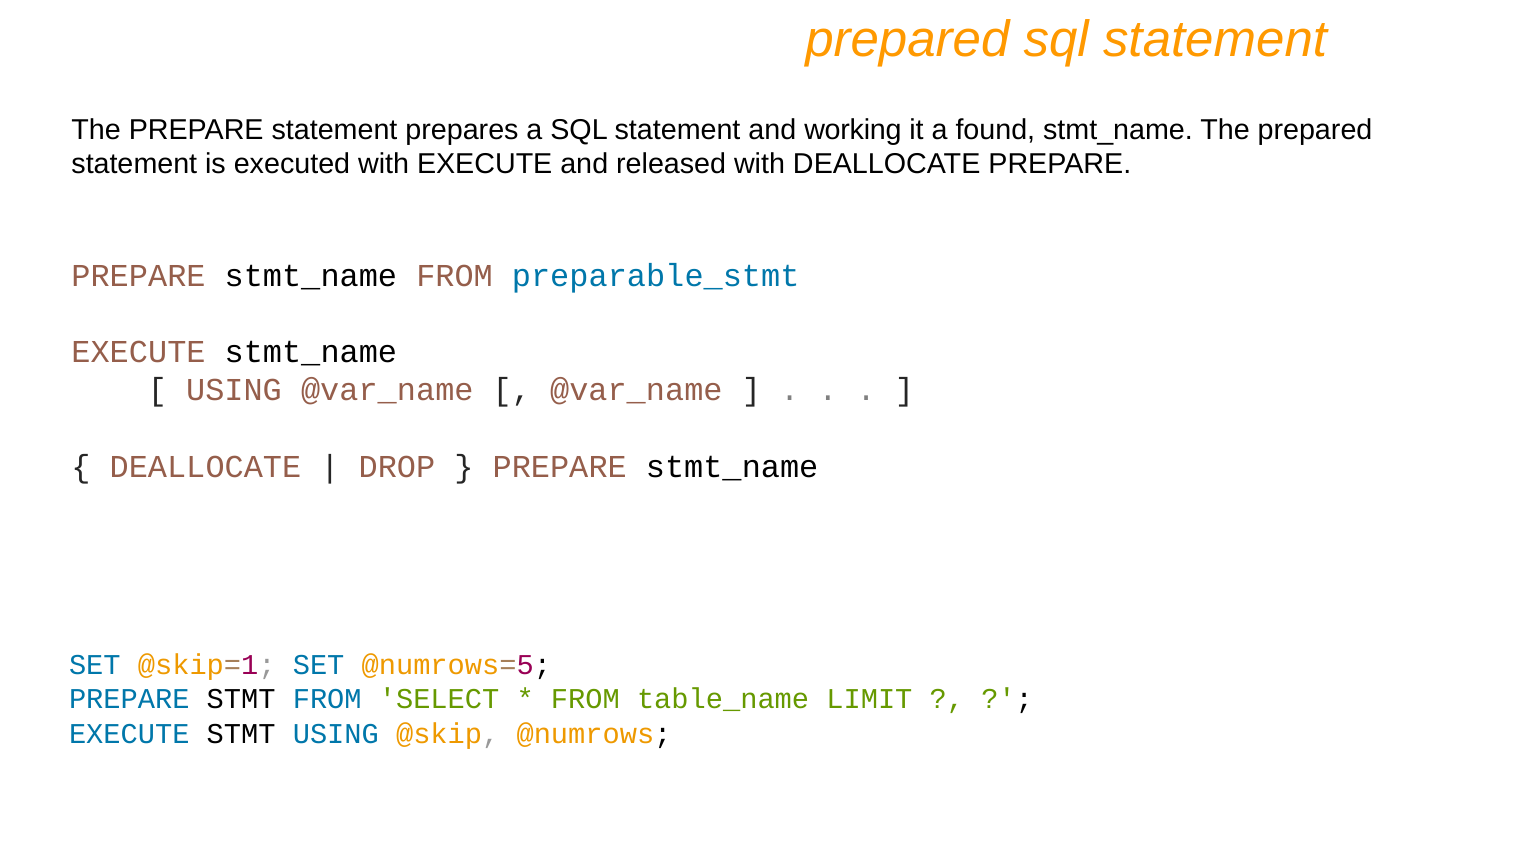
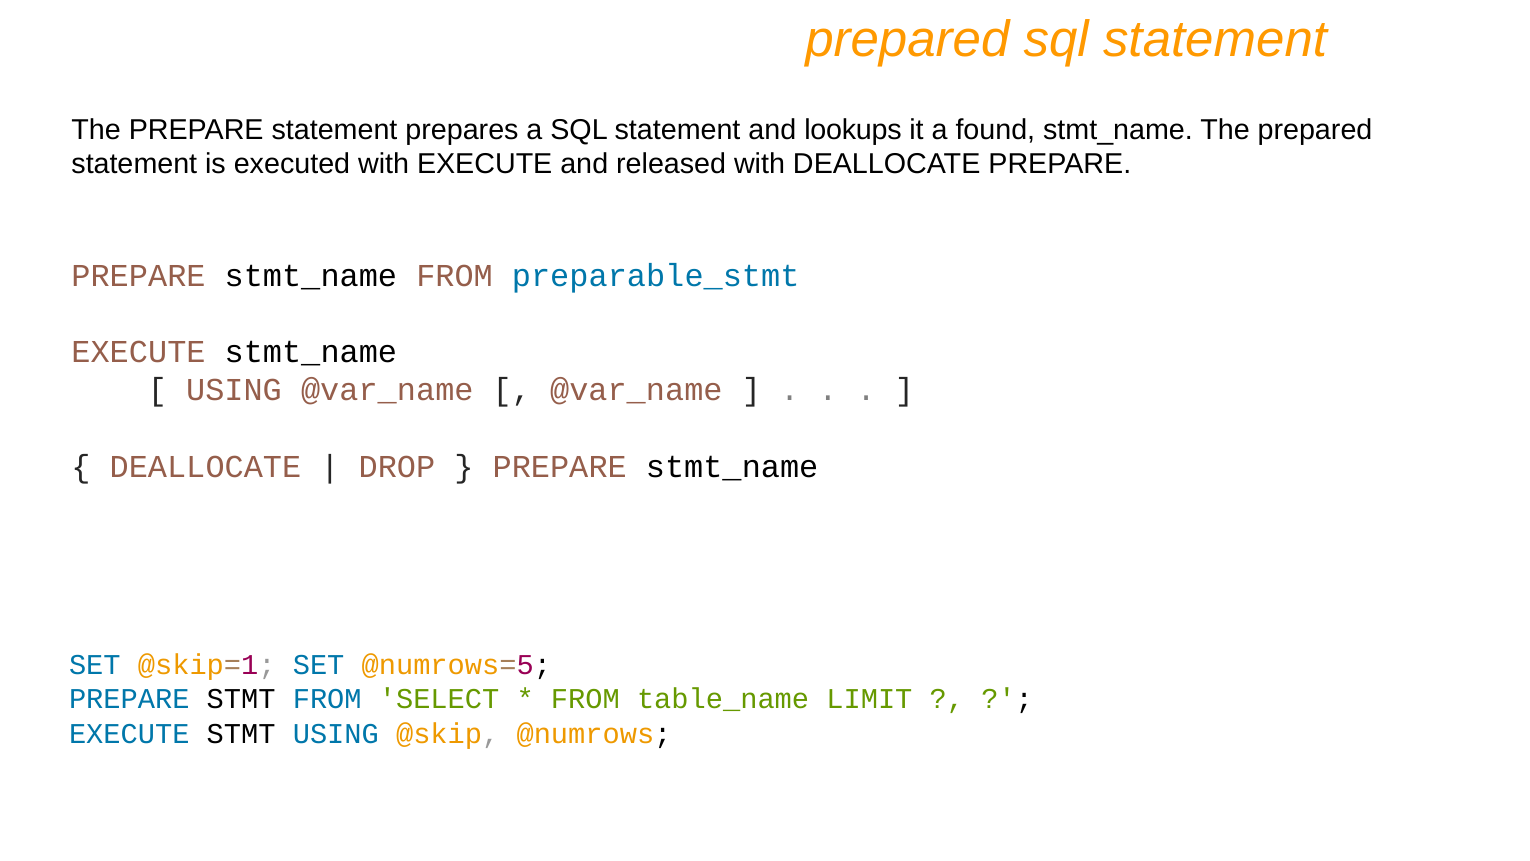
working: working -> lookups
